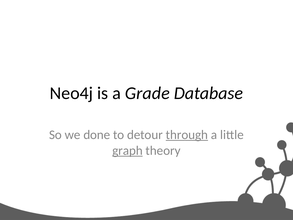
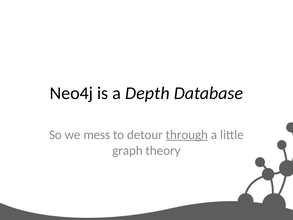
Grade: Grade -> Depth
done: done -> mess
graph underline: present -> none
